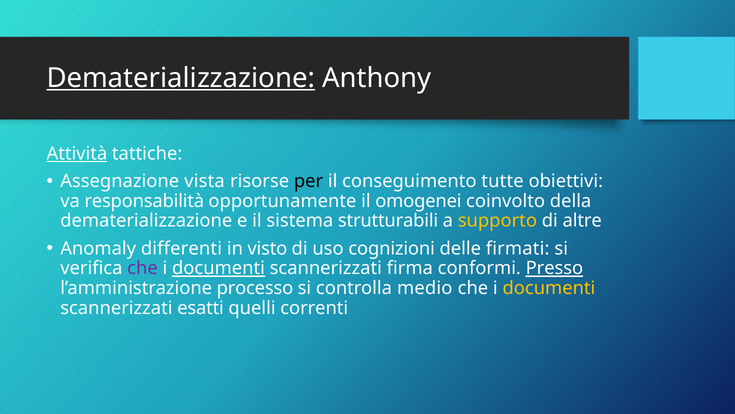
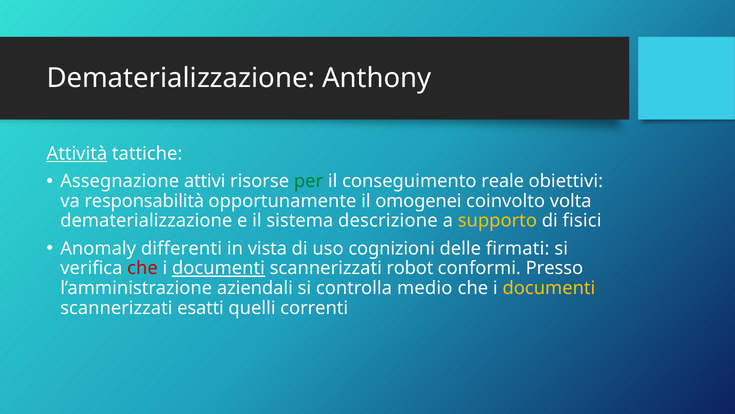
Dematerializzazione at (181, 78) underline: present -> none
vista: vista -> attivi
per colour: black -> green
tutte: tutte -> reale
della: della -> volta
strutturabili: strutturabili -> descrizione
altre: altre -> fisici
visto: visto -> vista
che at (142, 268) colour: purple -> red
firma: firma -> robot
Presso underline: present -> none
processo: processo -> aziendali
